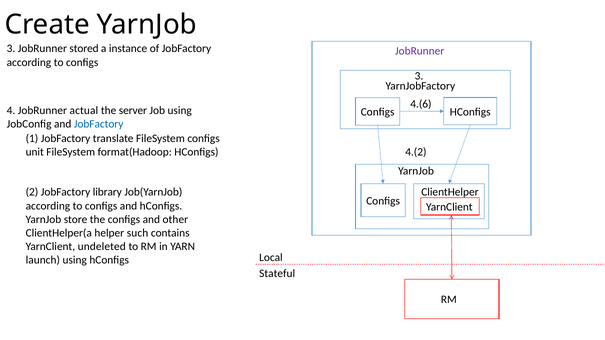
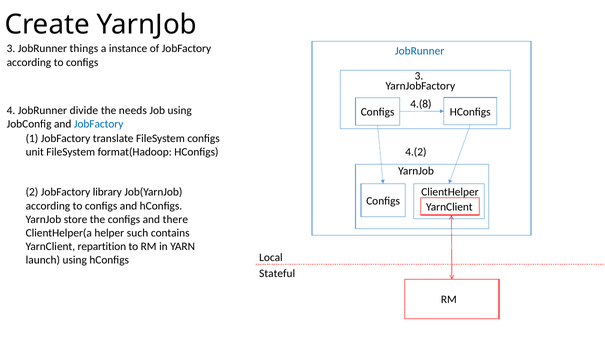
stored: stored -> things
JobRunner at (420, 51) colour: purple -> blue
4.(6: 4.(6 -> 4.(8
actual: actual -> divide
server: server -> needs
other: other -> there
undeleted: undeleted -> repartition
